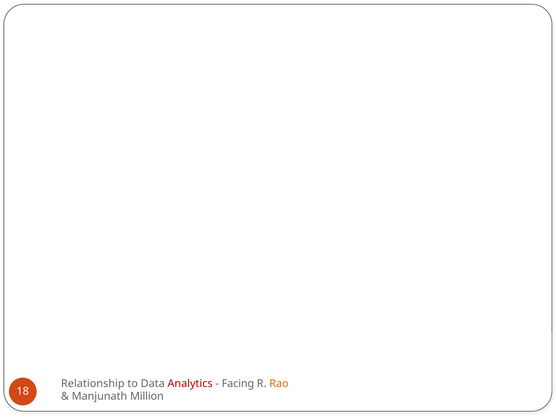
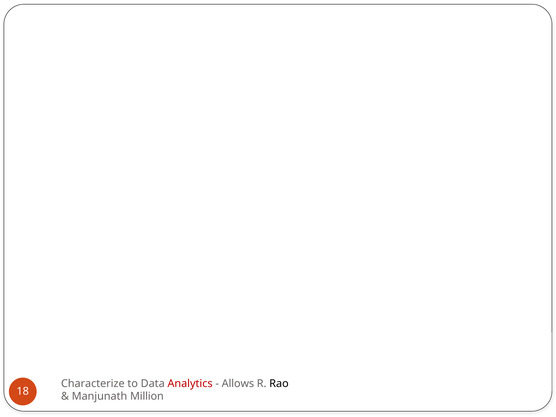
Relationship: Relationship -> Characterize
Facing: Facing -> Allows
Rao colour: orange -> black
